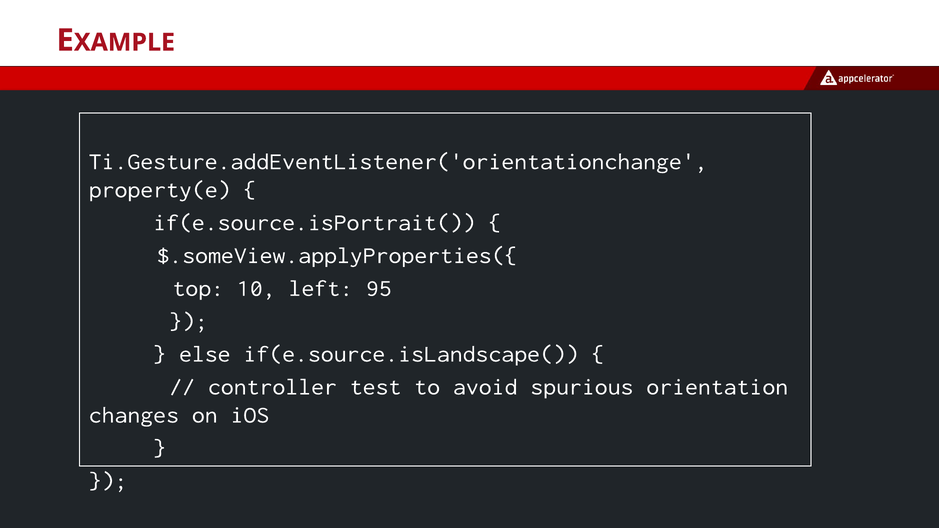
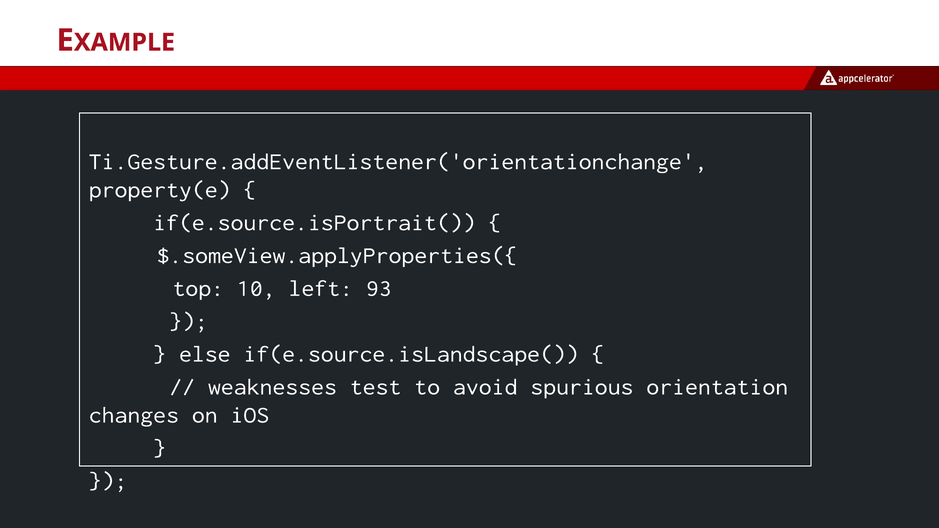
95: 95 -> 93
controller: controller -> weaknesses
